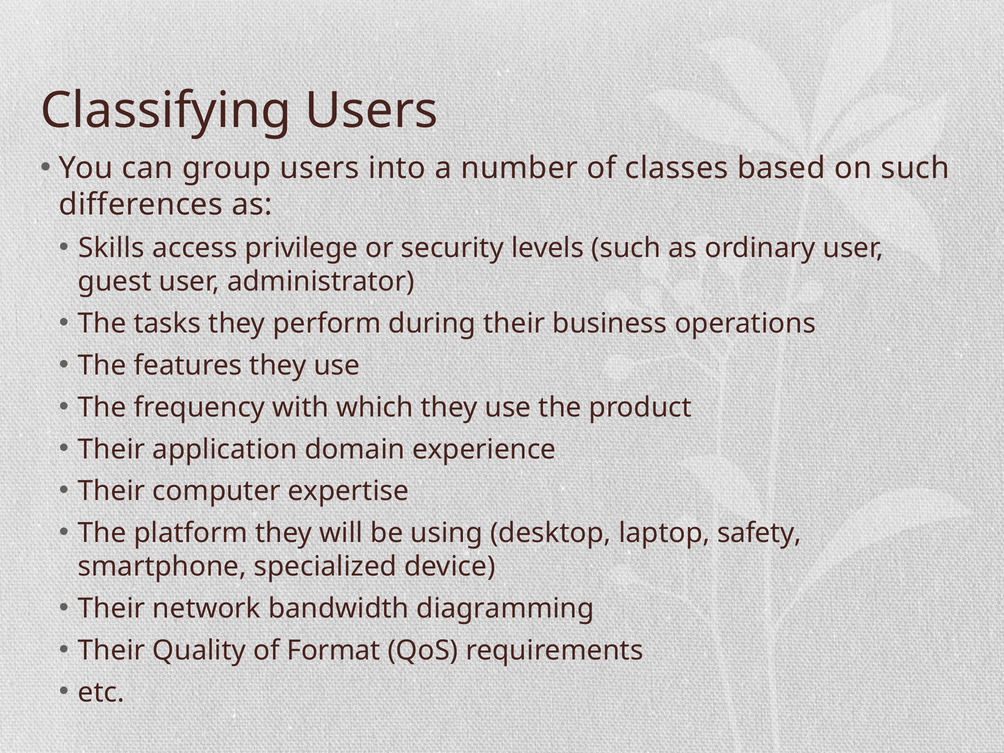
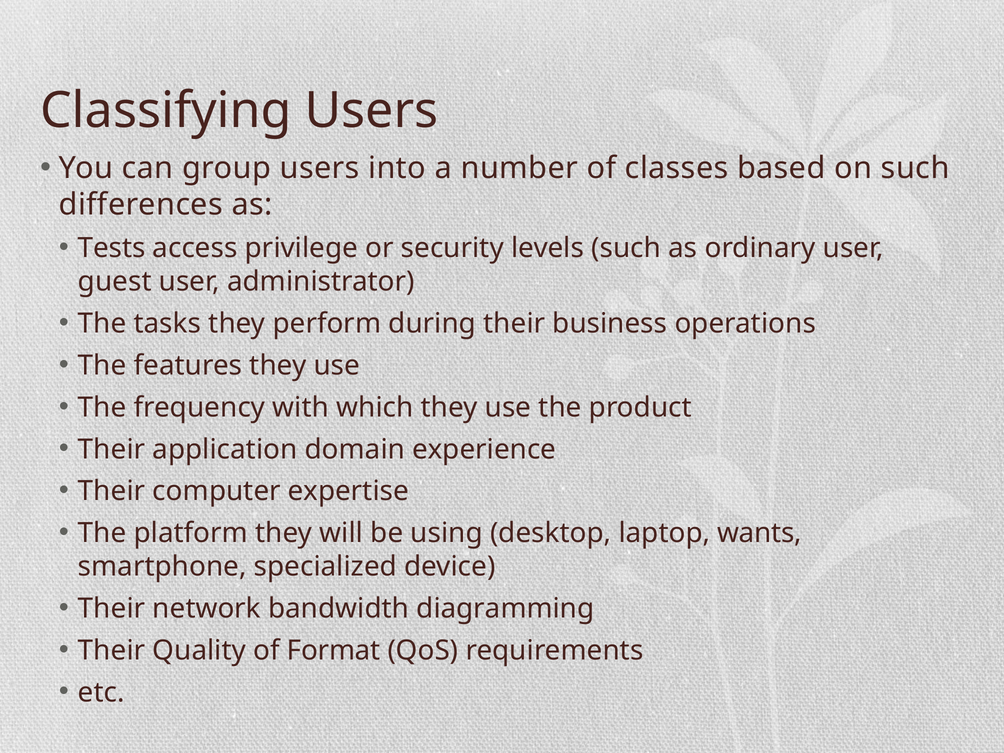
Skills: Skills -> Tests
safety: safety -> wants
